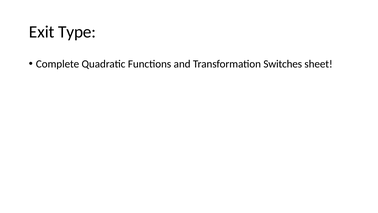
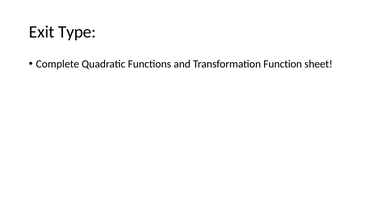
Switches: Switches -> Function
